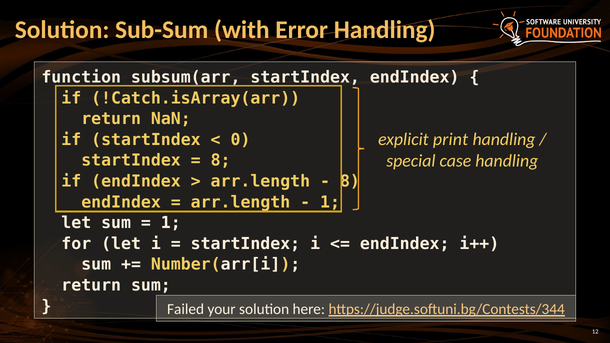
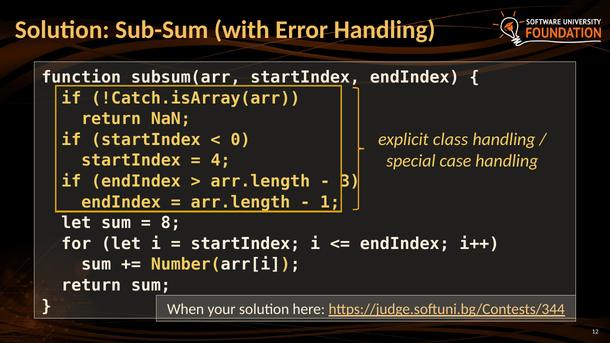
print: print -> class
8 at (221, 161): 8 -> 4
8 at (350, 181): 8 -> 3
1 at (171, 223): 1 -> 8
Failed: Failed -> When
